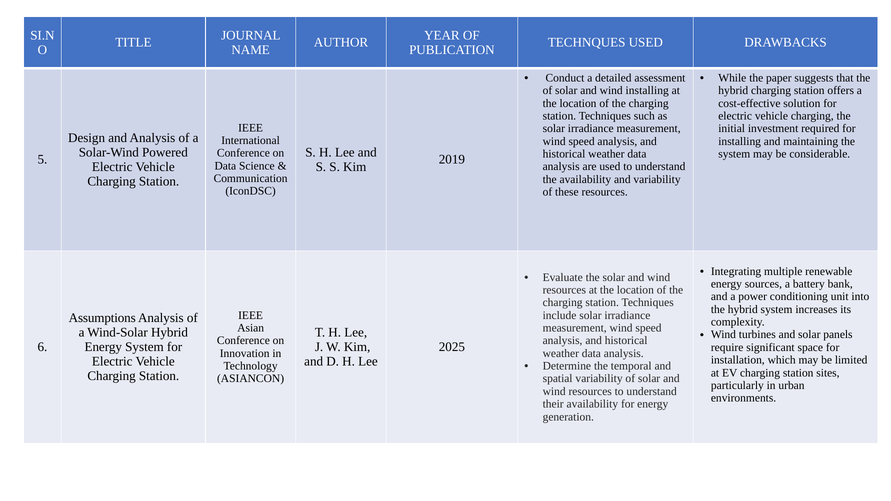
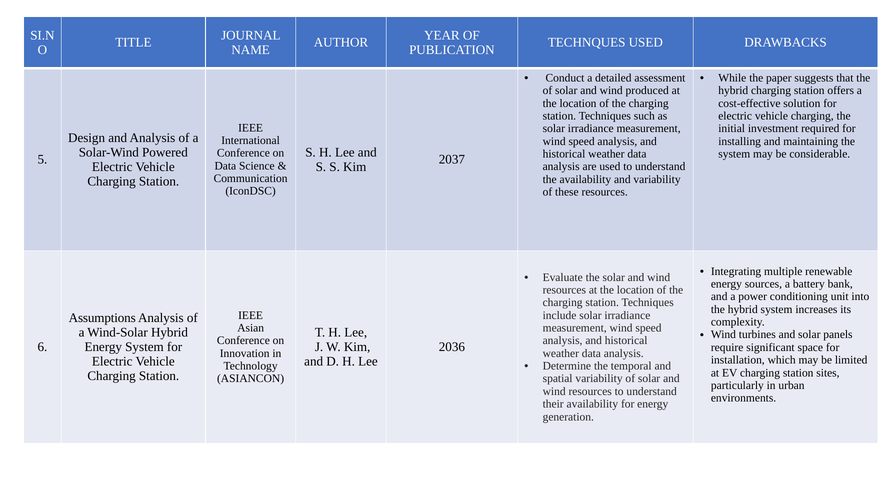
wind installing: installing -> produced
2019: 2019 -> 2037
2025: 2025 -> 2036
